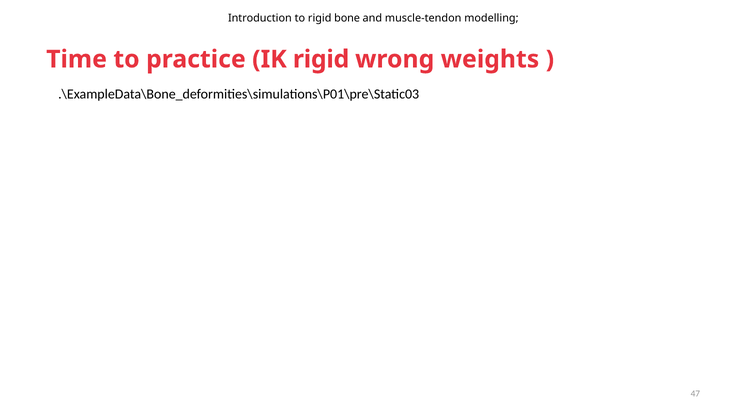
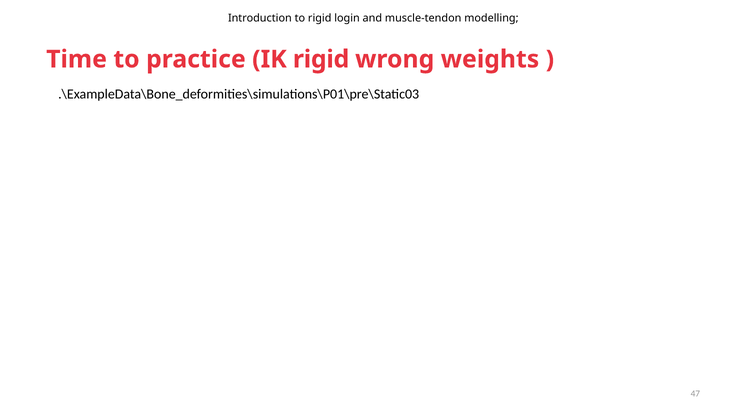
bone: bone -> login
